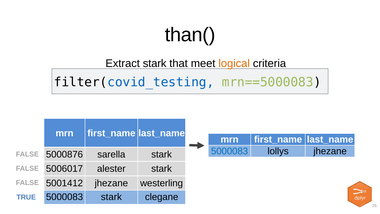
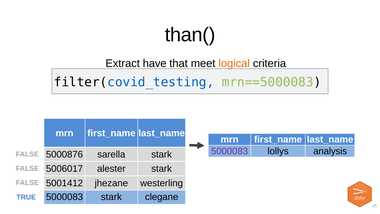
Extract stark: stark -> have
5000083 at (230, 151) colour: blue -> purple
lollys jhezane: jhezane -> analysis
